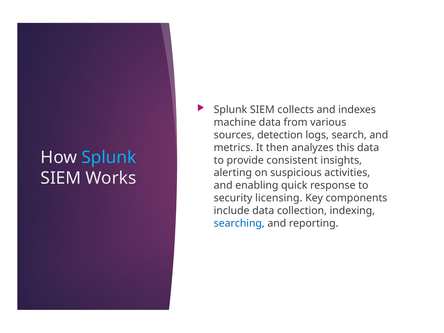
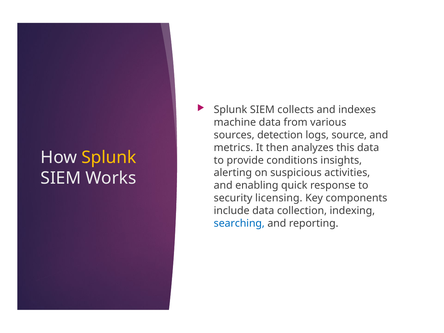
search: search -> source
Splunk at (109, 157) colour: light blue -> yellow
consistent: consistent -> conditions
